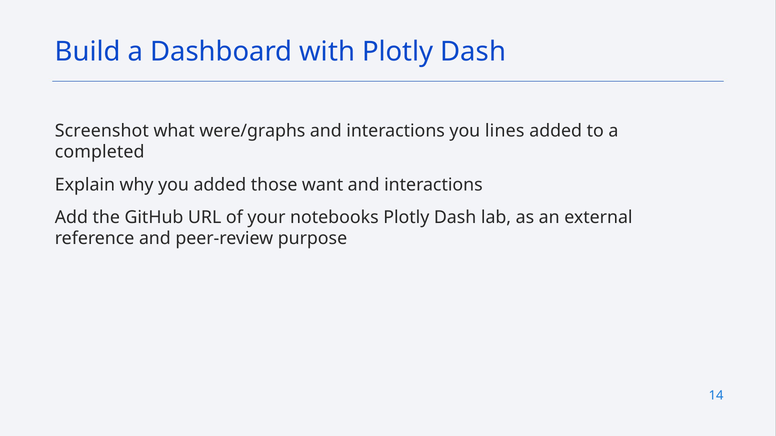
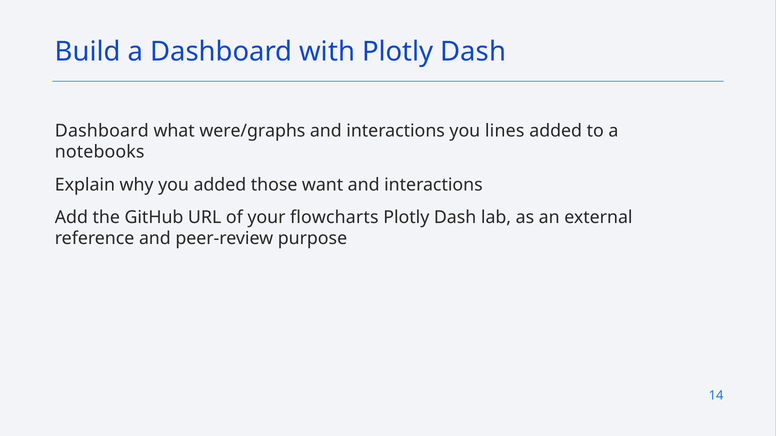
Screenshot at (102, 131): Screenshot -> Dashboard
completed: completed -> notebooks
notebooks: notebooks -> flowcharts
